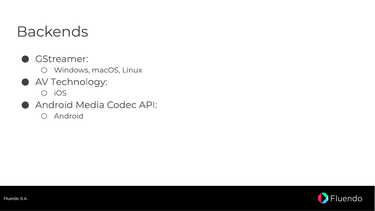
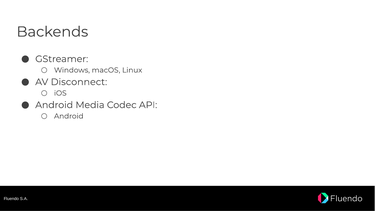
Technology: Technology -> Disconnect
